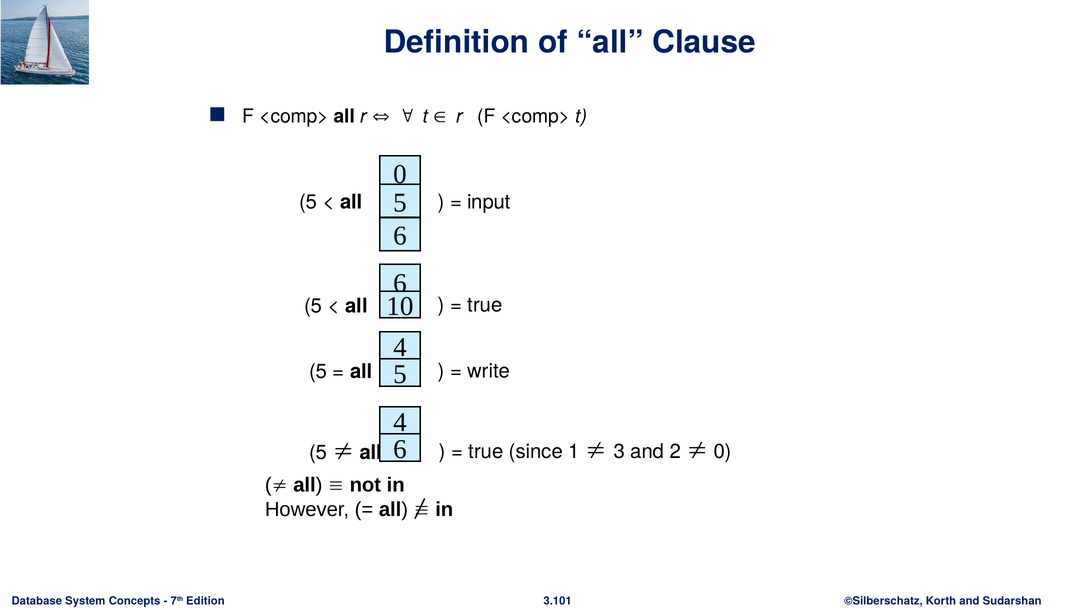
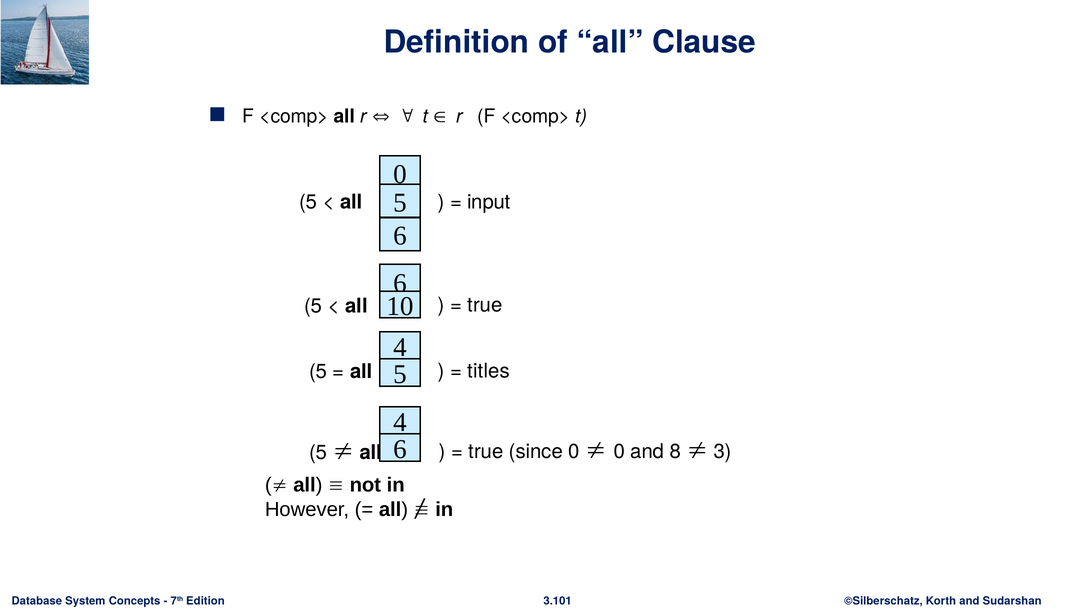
write: write -> titles
since 1: 1 -> 0
3 at (619, 451): 3 -> 0
2: 2 -> 8
0 at (723, 451): 0 -> 3
